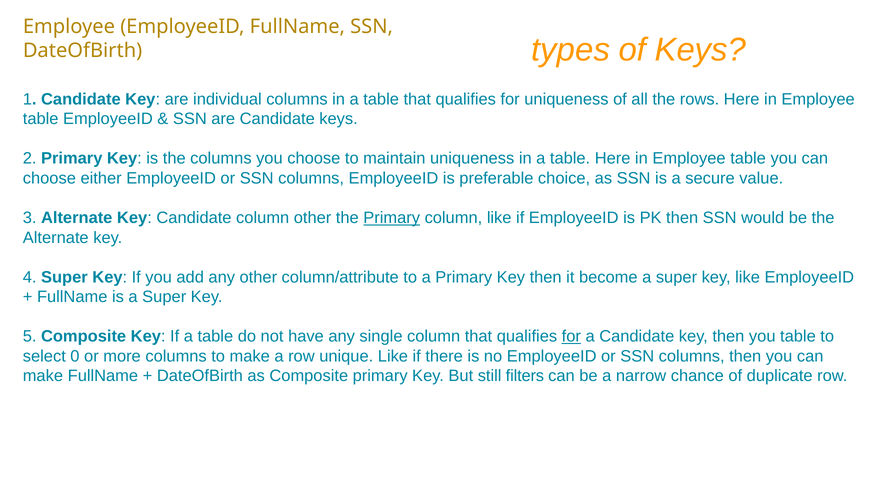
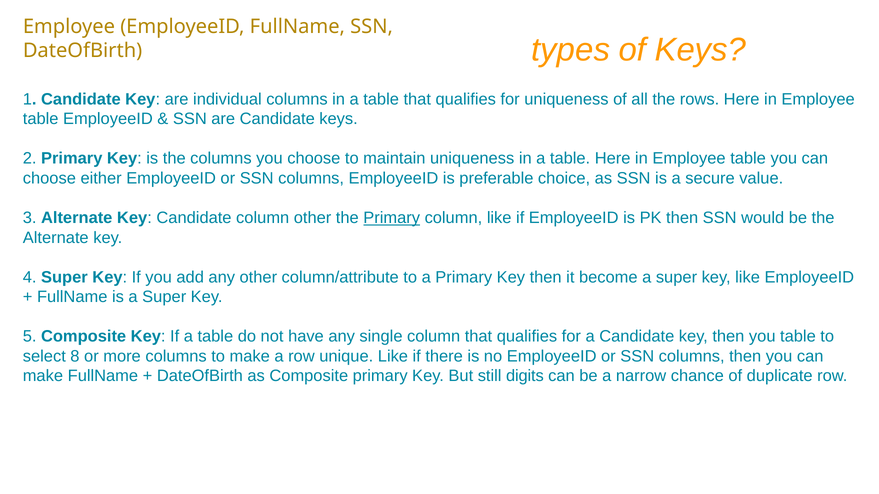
for at (571, 337) underline: present -> none
0: 0 -> 8
filters: filters -> digits
